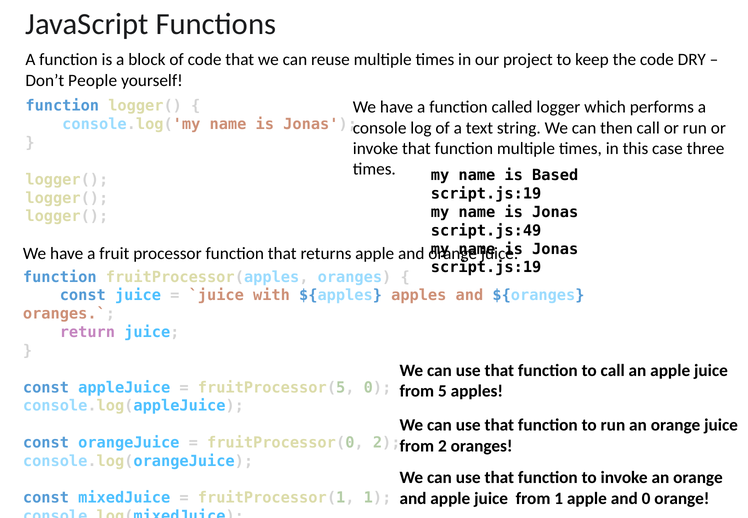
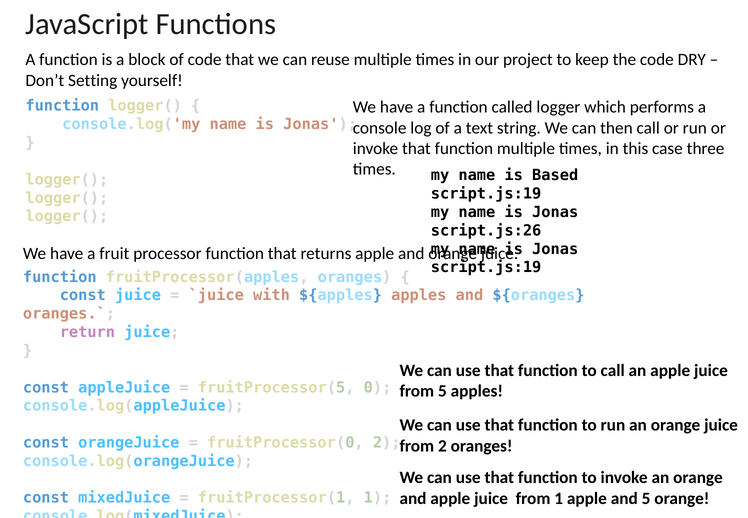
People: People -> Setting
script.js:49: script.js:49 -> script.js:26
and 0: 0 -> 5
